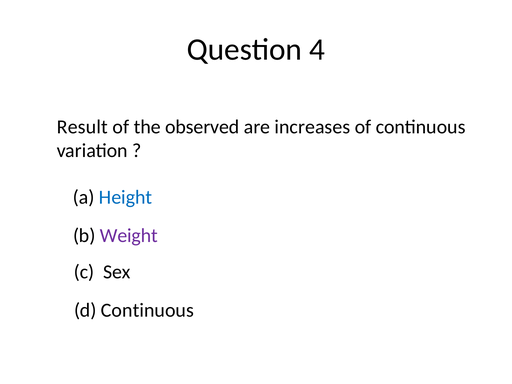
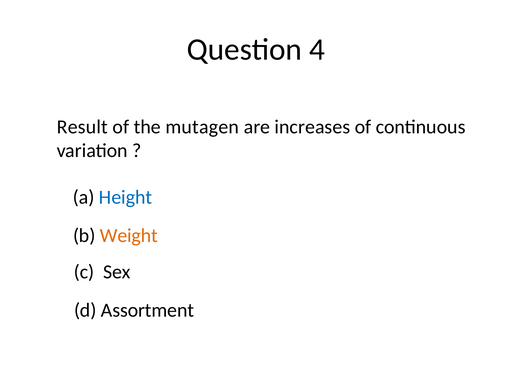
observed: observed -> mutagen
Weight colour: purple -> orange
d Continuous: Continuous -> Assortment
